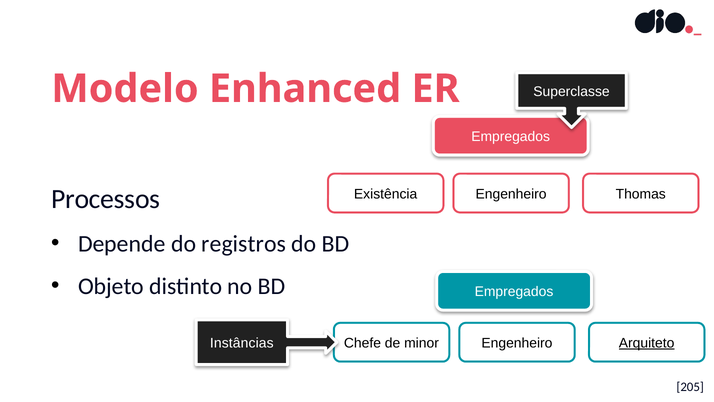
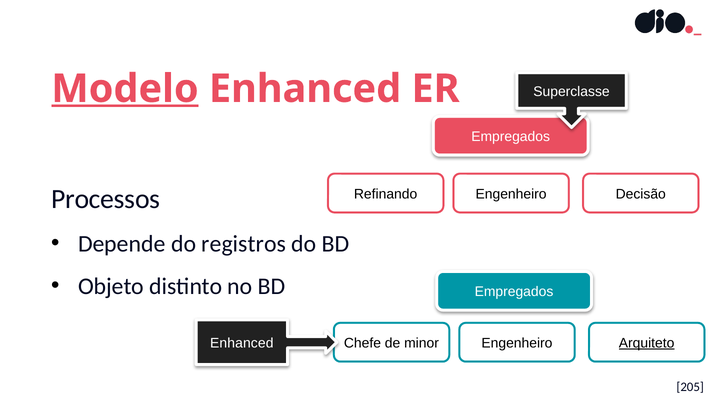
Modelo underline: none -> present
Existência: Existência -> Refinando
Thomas: Thomas -> Decisão
Instâncias at (242, 343): Instâncias -> Enhanced
